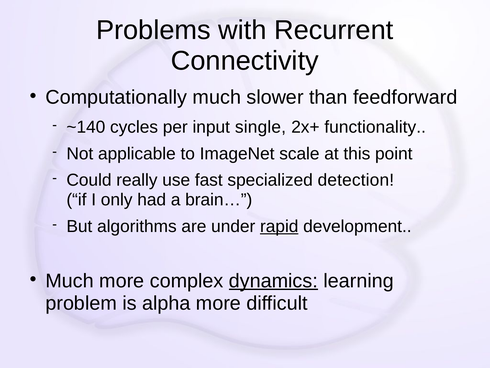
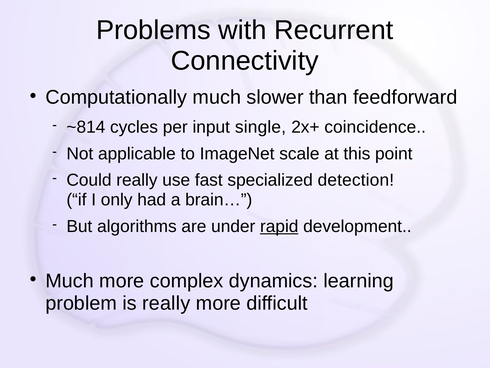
~140: ~140 -> ~814
functionality: functionality -> coincidence
dynamics underline: present -> none
is alpha: alpha -> really
